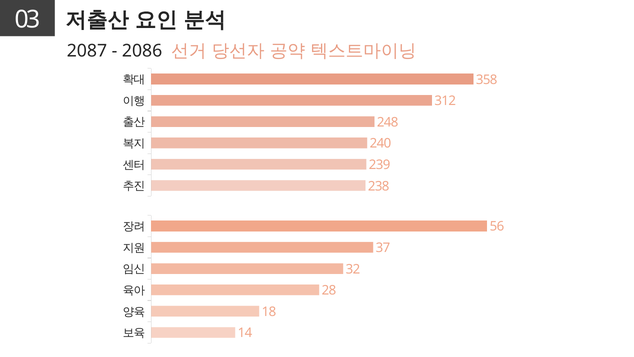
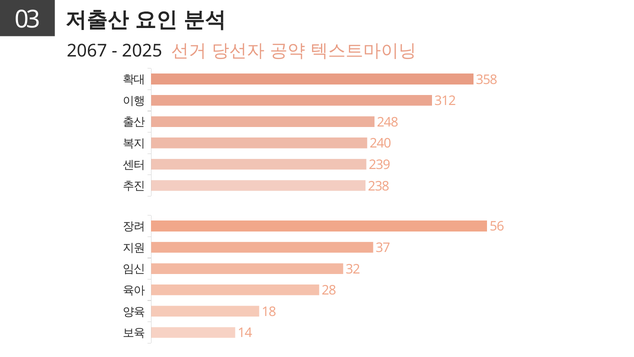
2087: 2087 -> 2067
2086: 2086 -> 2025
